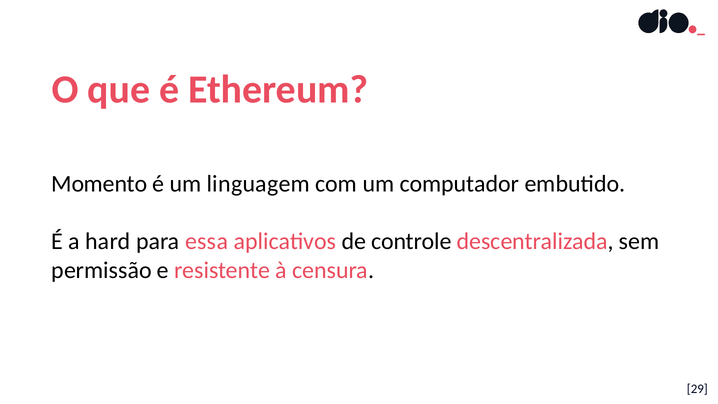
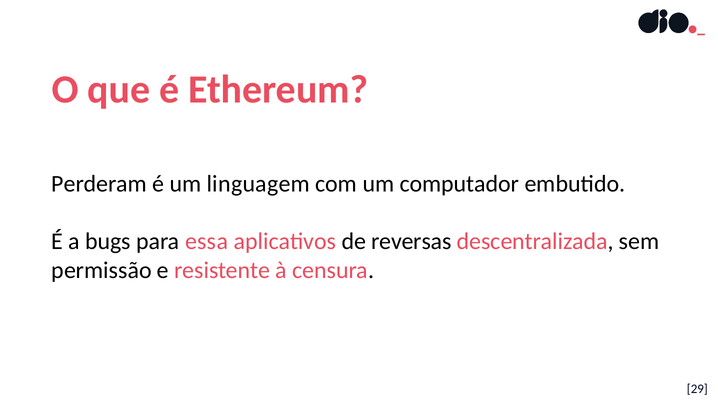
Momento: Momento -> Perderam
hard: hard -> bugs
controle: controle -> reversas
